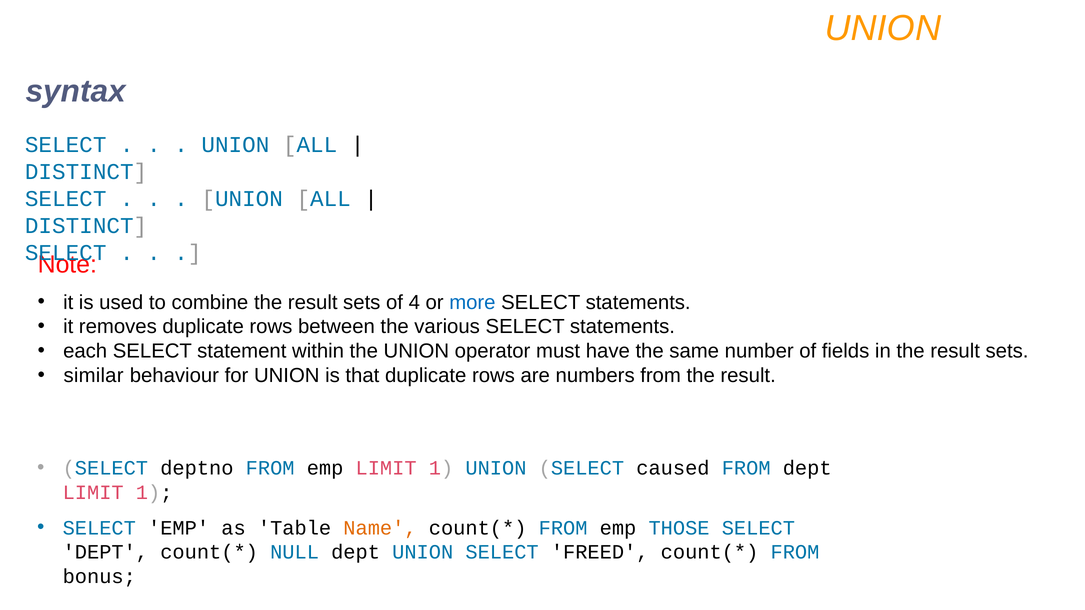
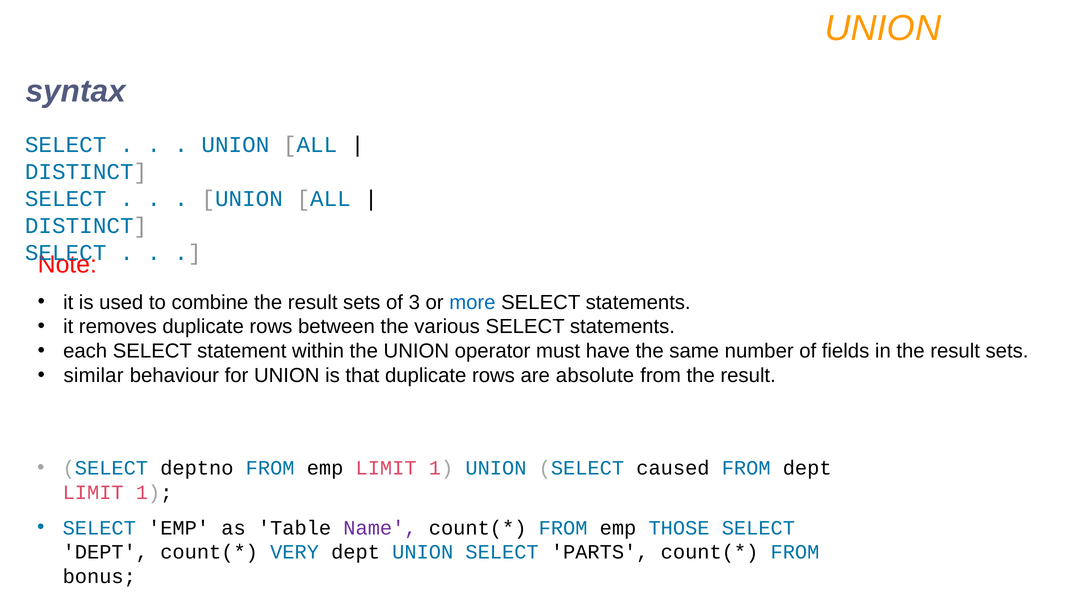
4: 4 -> 3
numbers: numbers -> absolute
Name colour: orange -> purple
NULL: NULL -> VERY
FREED: FREED -> PARTS
